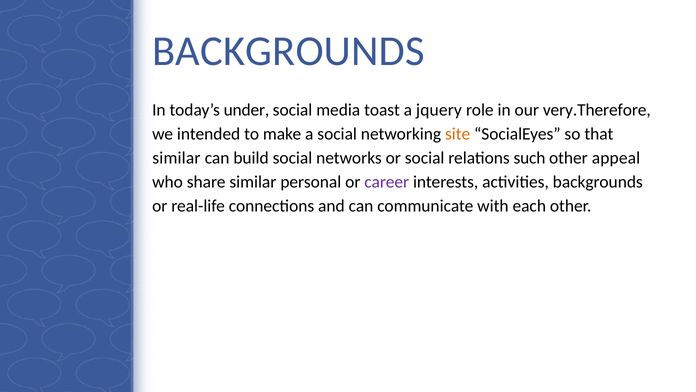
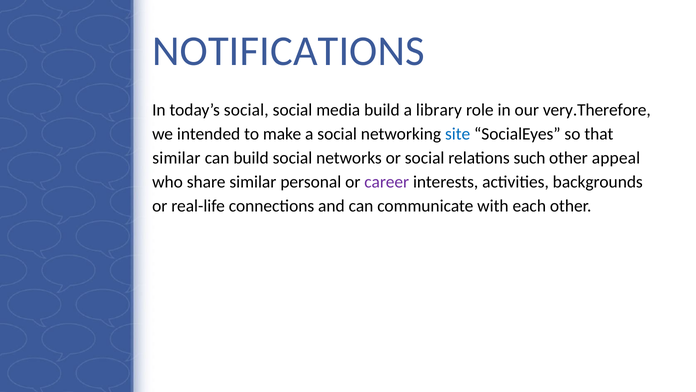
BACKGROUNDS at (288, 51): BACKGROUNDS -> NOTIFICATIONS
today’s under: under -> social
media toast: toast -> build
jquery: jquery -> library
site colour: orange -> blue
